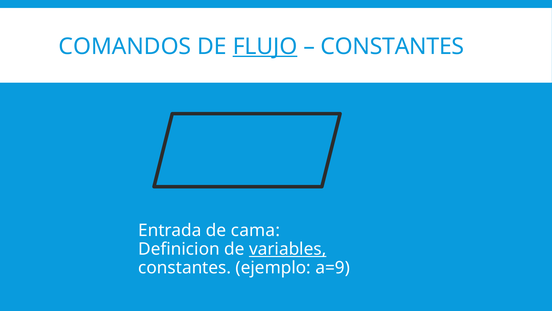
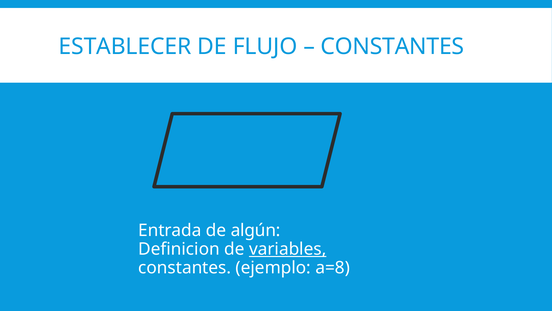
COMANDOS: COMANDOS -> ESTABLECER
FLUJO underline: present -> none
cama: cama -> algún
a=9: a=9 -> a=8
